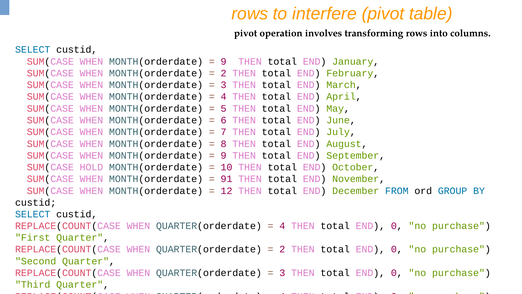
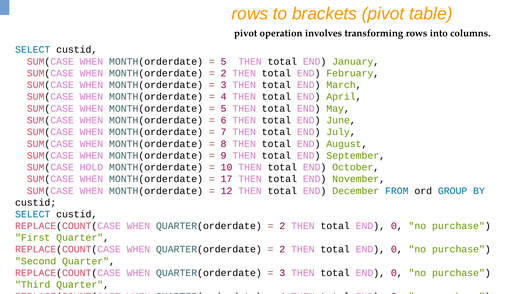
interfere: interfere -> brackets
9 at (224, 61): 9 -> 5
91: 91 -> 17
4 at (282, 226): 4 -> 2
